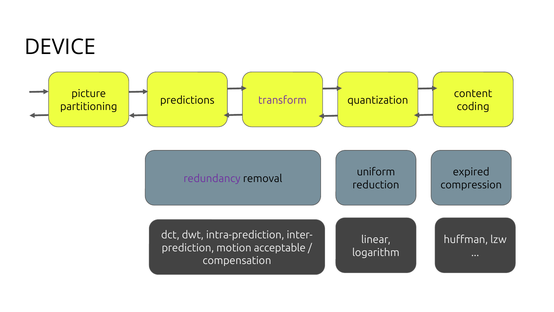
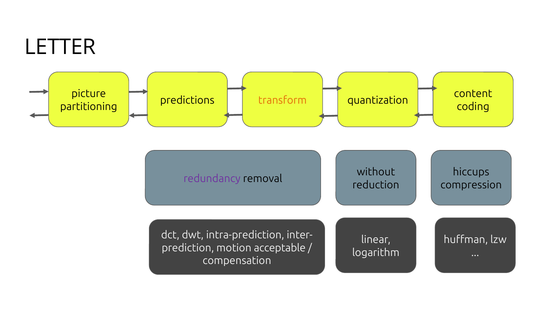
DEVICE: DEVICE -> LETTER
transform colour: purple -> orange
uniform: uniform -> without
expired: expired -> hiccups
